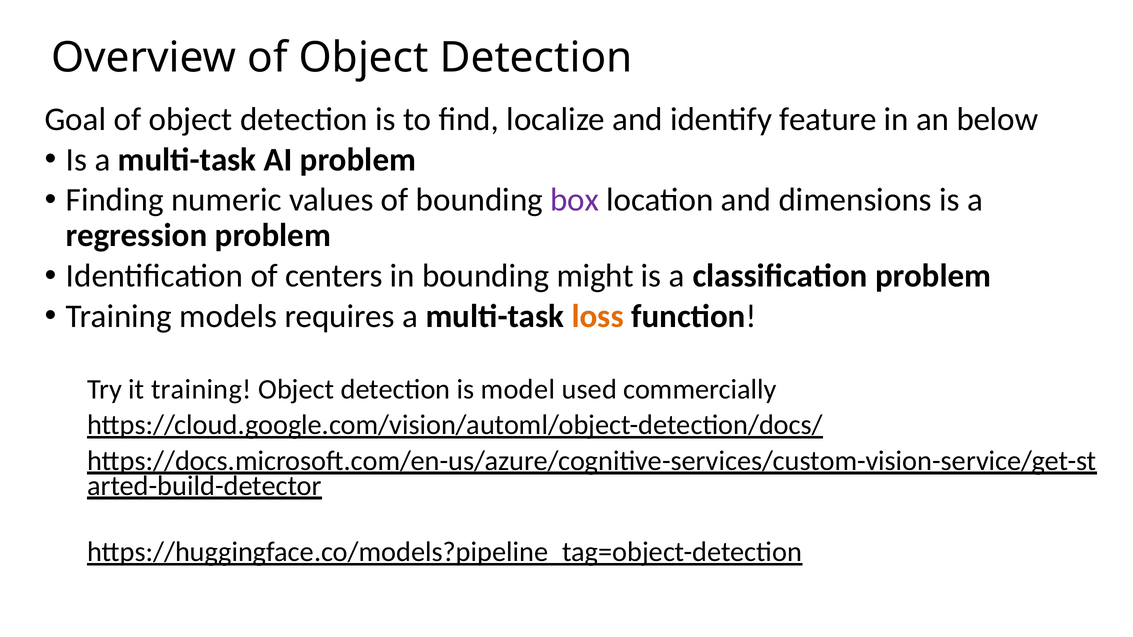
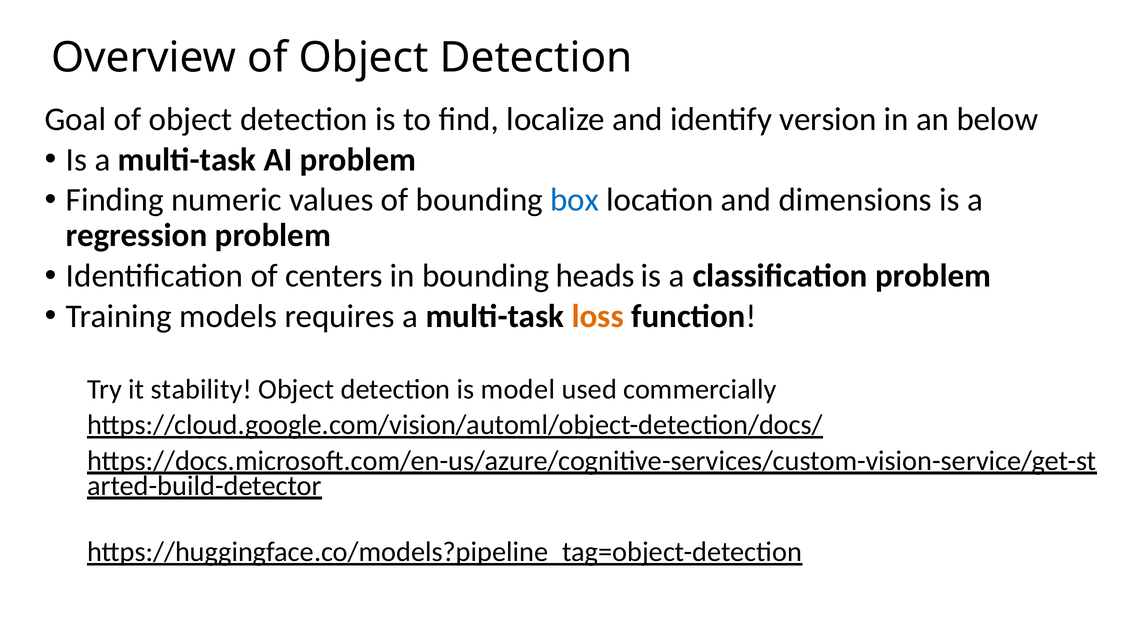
feature: feature -> version
box colour: purple -> blue
might: might -> heads
it training: training -> stability
